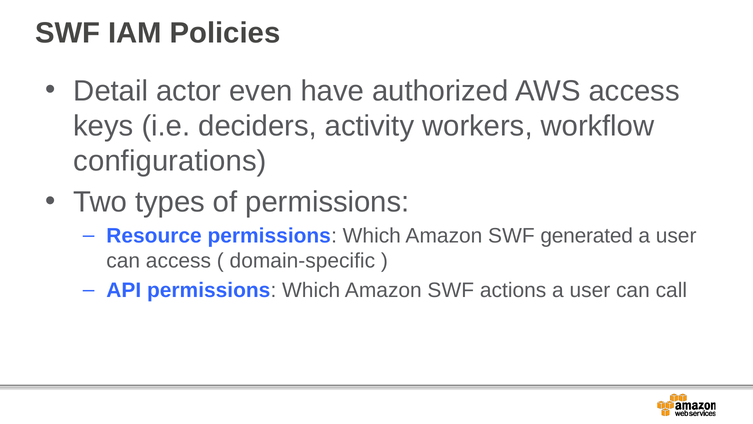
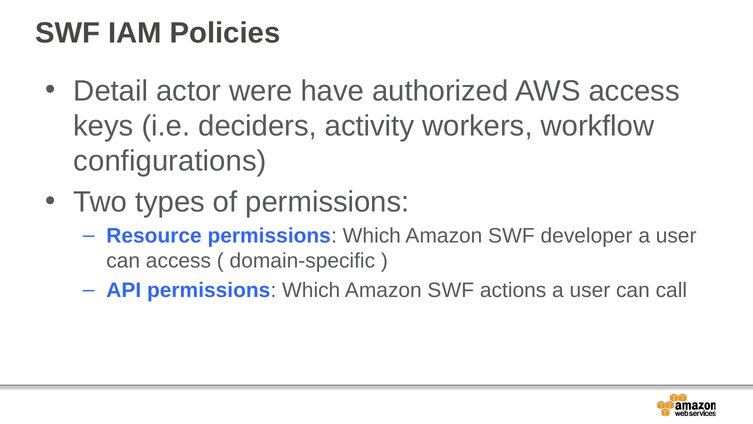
even: even -> were
generated: generated -> developer
